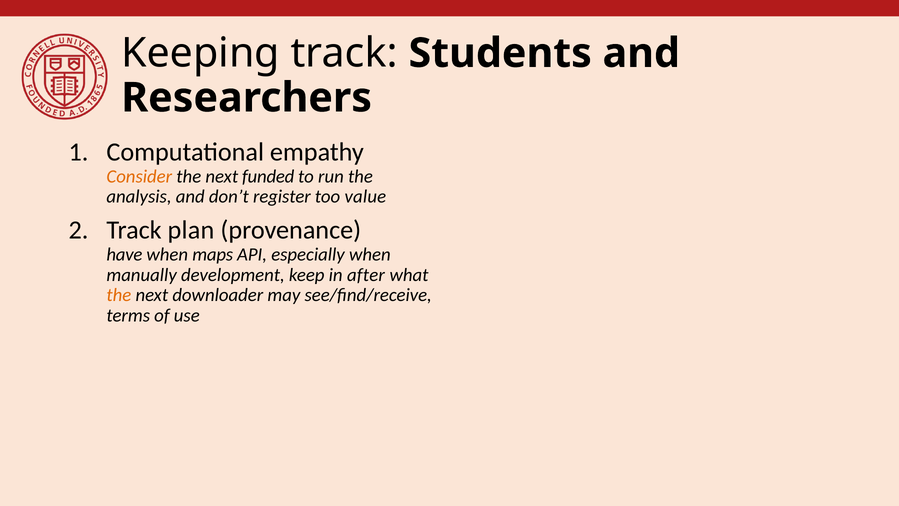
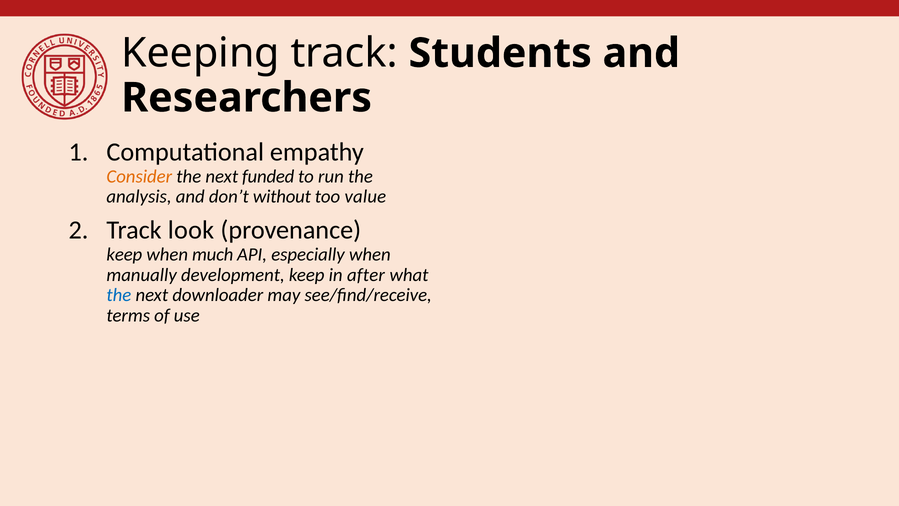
register: register -> without
plan: plan -> look
have at (124, 254): have -> keep
maps: maps -> much
the at (119, 295) colour: orange -> blue
